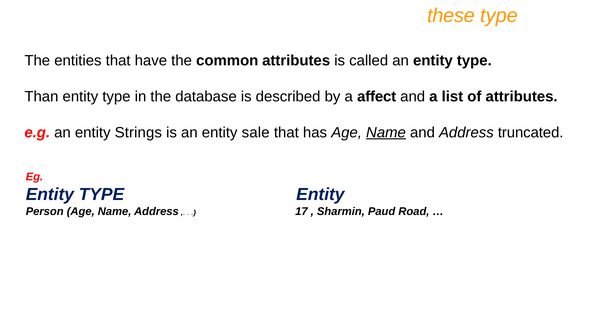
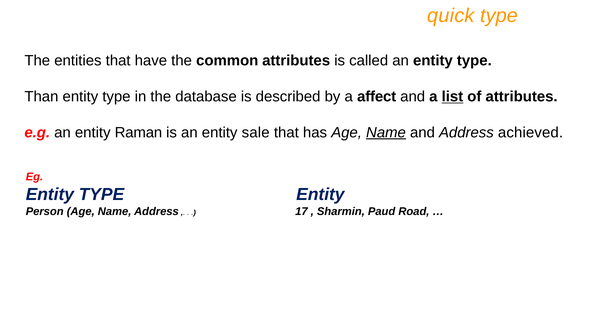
these: these -> quick
list underline: none -> present
Strings: Strings -> Raman
truncated: truncated -> achieved
